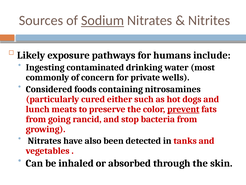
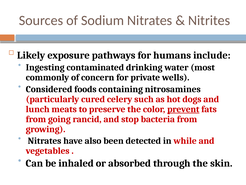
Sodium underline: present -> none
either: either -> celery
tanks: tanks -> while
